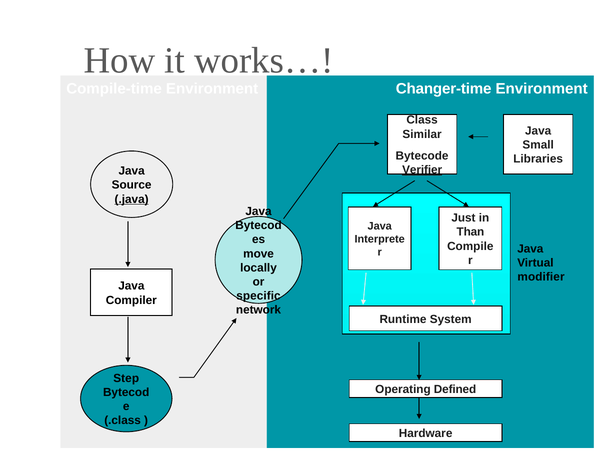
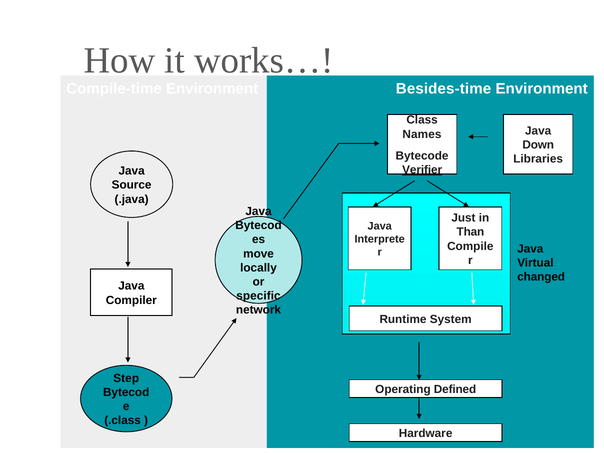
Changer-time: Changer-time -> Besides-time
Similar: Similar -> Names
Small: Small -> Down
.java underline: present -> none
modifier: modifier -> changed
